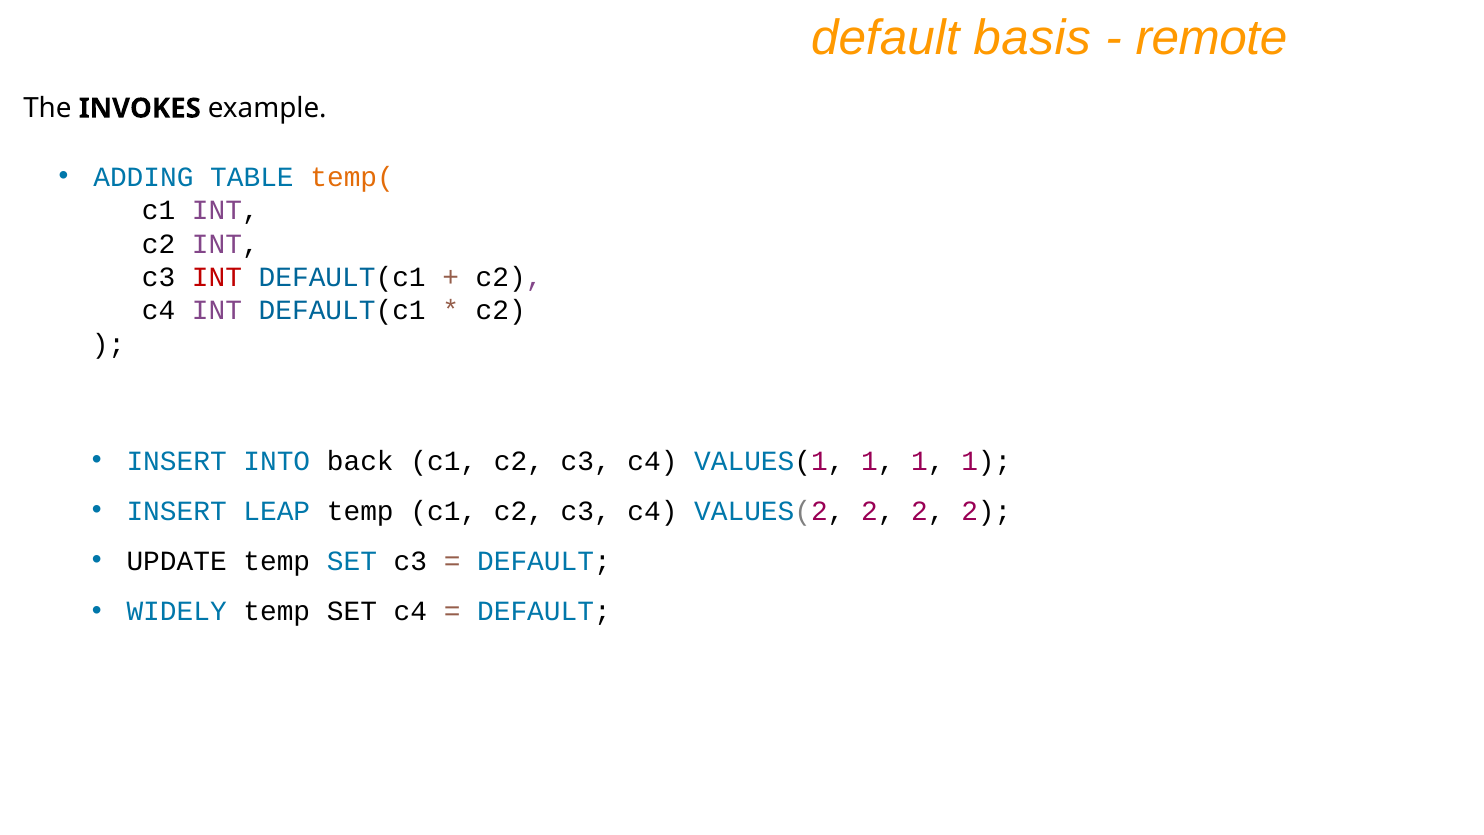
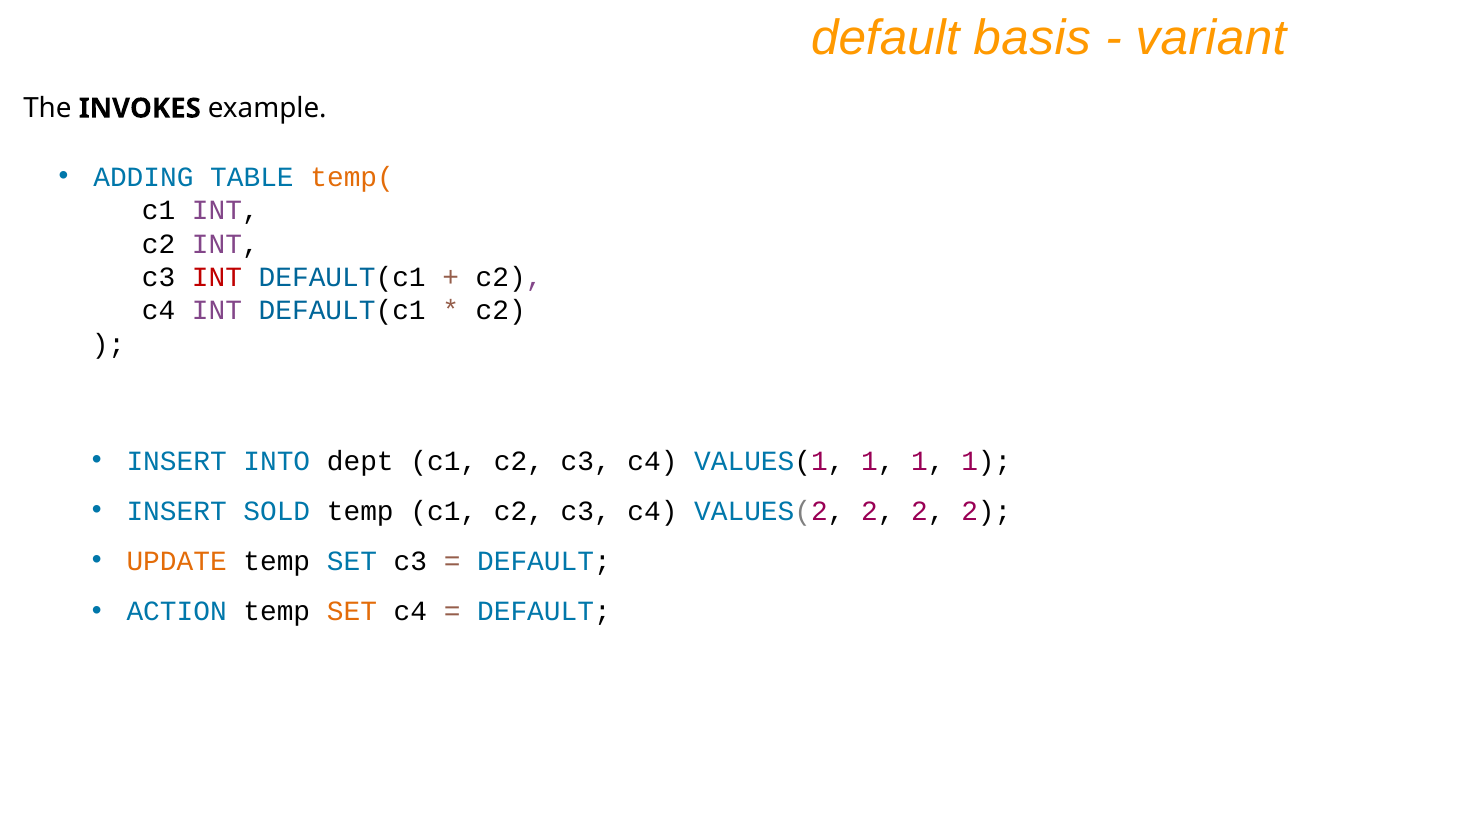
remote: remote -> variant
back: back -> dept
LEAP: LEAP -> SOLD
UPDATE colour: black -> orange
WIDELY: WIDELY -> ACTION
SET at (352, 611) colour: black -> orange
